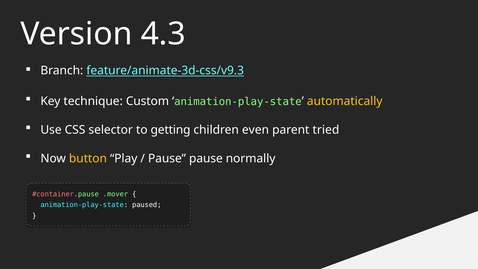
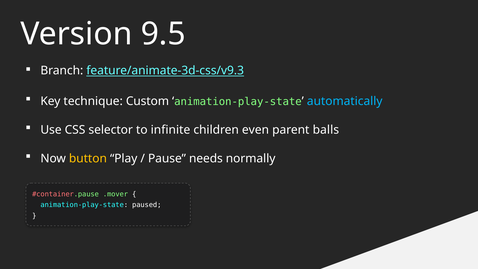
4.3: 4.3 -> 9.5
automatically colour: yellow -> light blue
getting: getting -> infinite
tried: tried -> balls
Pause pause: pause -> needs
